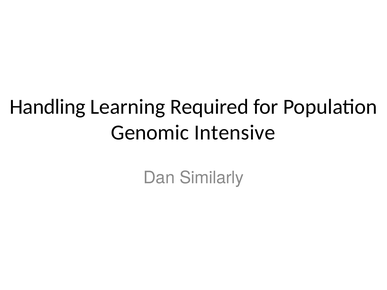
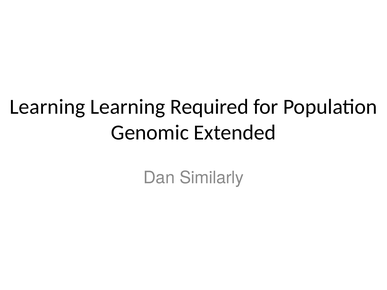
Handling at (48, 107): Handling -> Learning
Intensive: Intensive -> Extended
